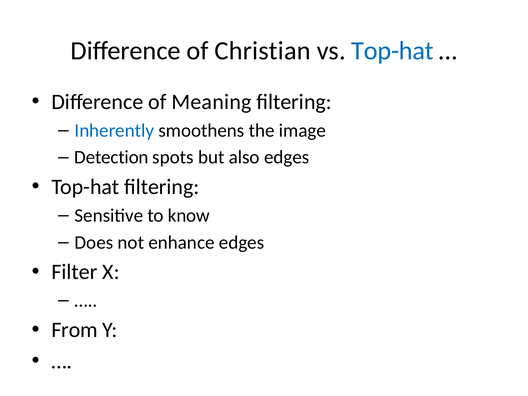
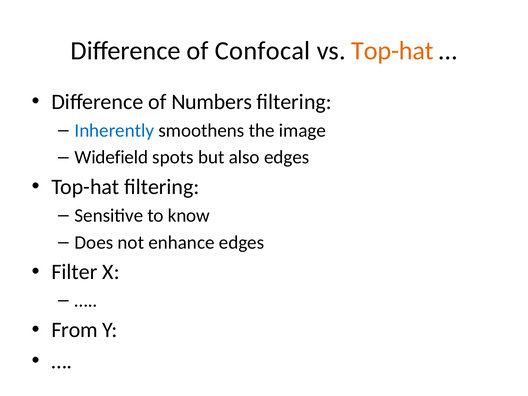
Christian: Christian -> Confocal
Top-hat at (392, 51) colour: blue -> orange
Meaning: Meaning -> Numbers
Detection: Detection -> Widefield
